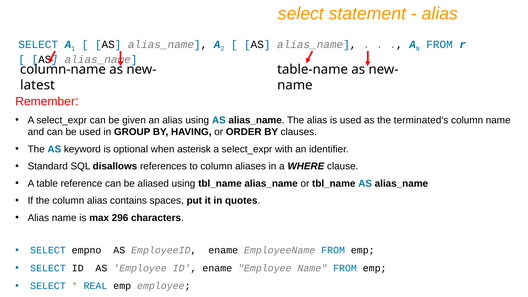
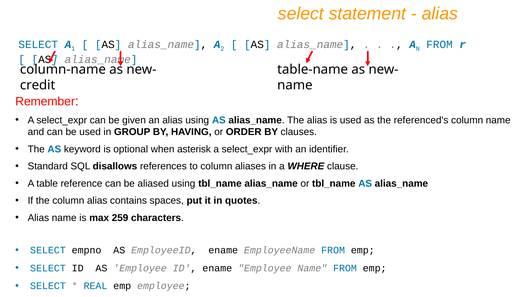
latest: latest -> credit
terminated's: terminated's -> referenced's
296: 296 -> 259
